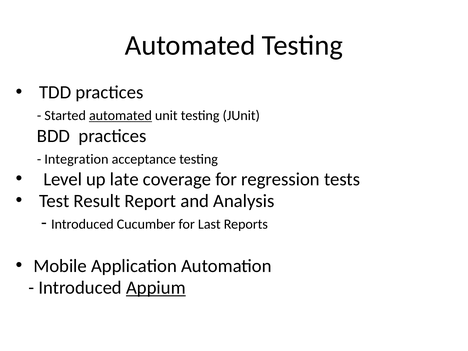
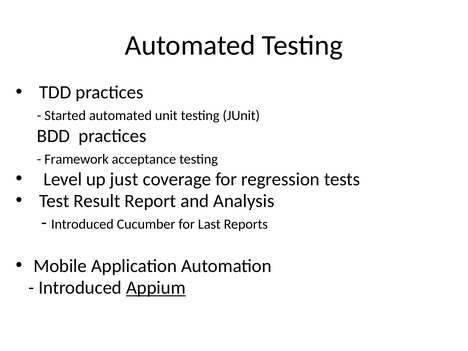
automated at (120, 116) underline: present -> none
Integration: Integration -> Framework
late: late -> just
